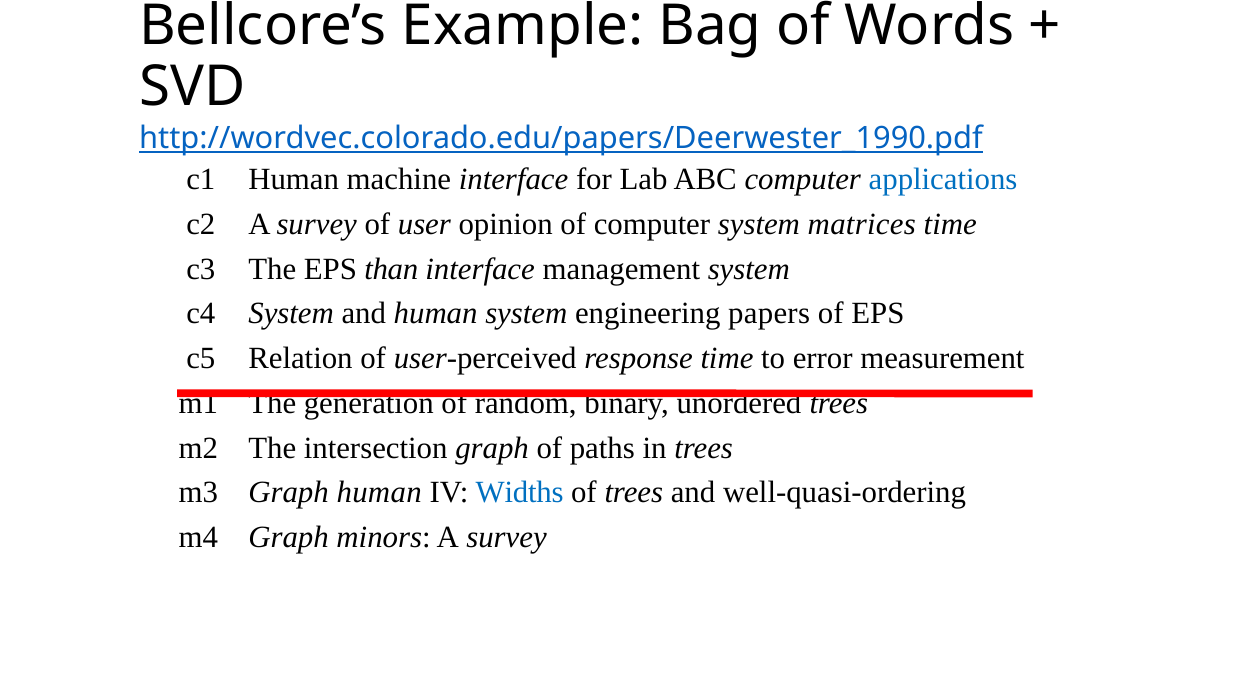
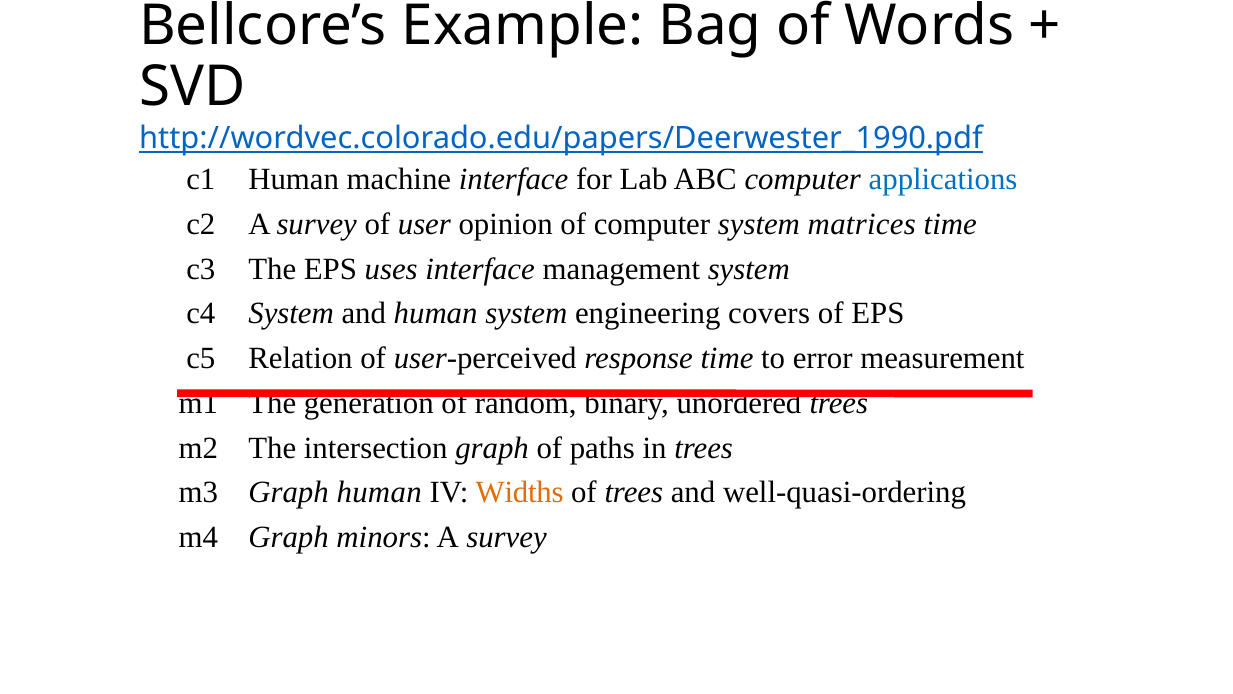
than: than -> uses
papers: papers -> covers
Widths colour: blue -> orange
